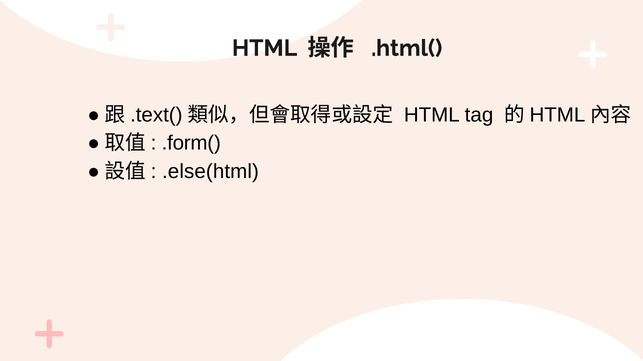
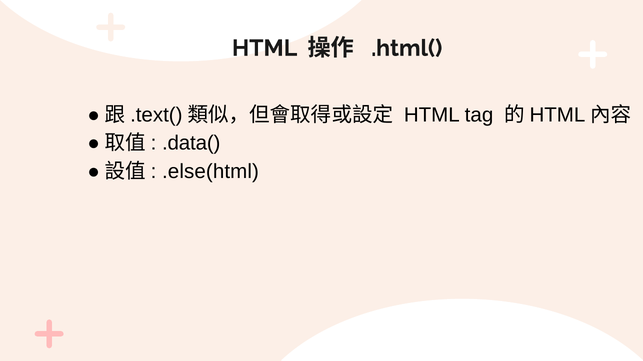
.form(: .form( -> .data(
